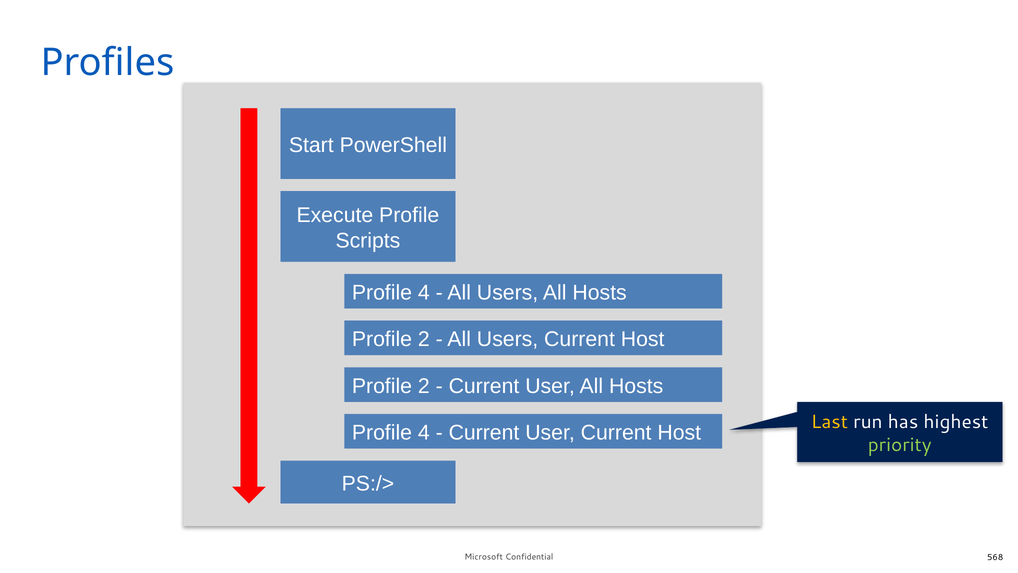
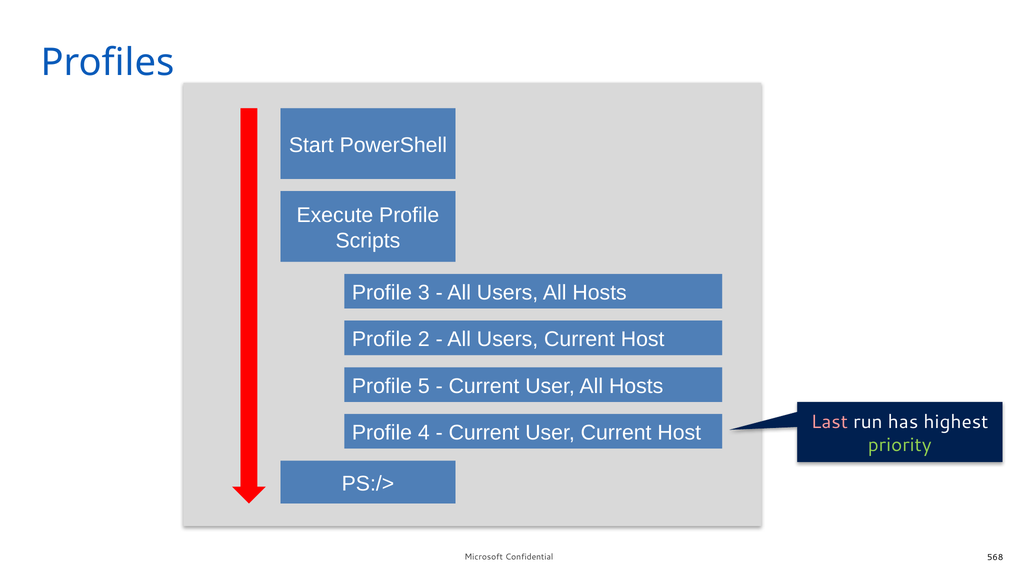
4 at (424, 293): 4 -> 3
2 at (424, 386): 2 -> 5
Last colour: yellow -> pink
